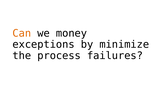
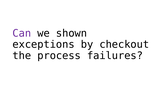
Can colour: orange -> purple
money: money -> shown
minimize: minimize -> checkout
